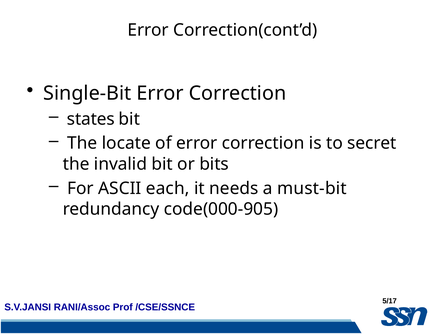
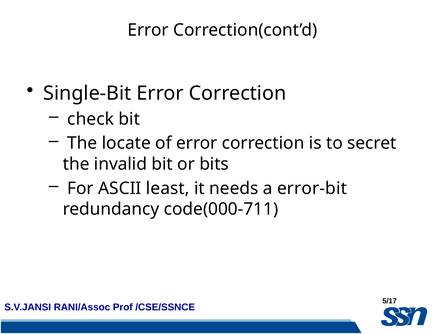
states: states -> check
each: each -> least
must-bit: must-bit -> error-bit
code(000-905: code(000-905 -> code(000-711
